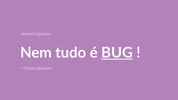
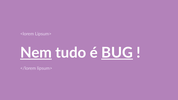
Nem underline: none -> present
